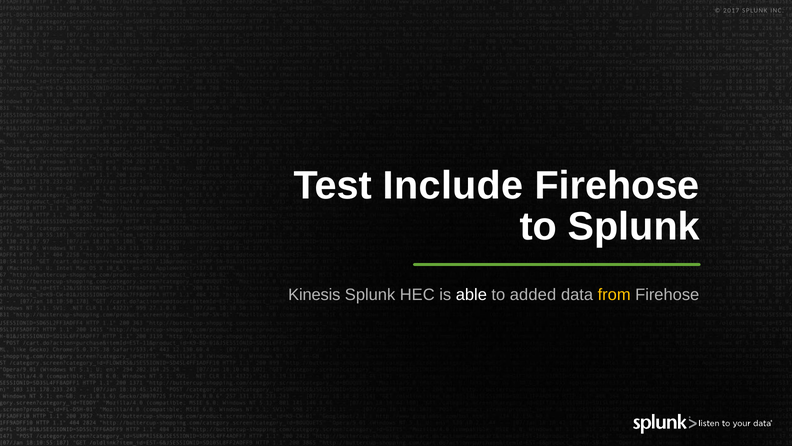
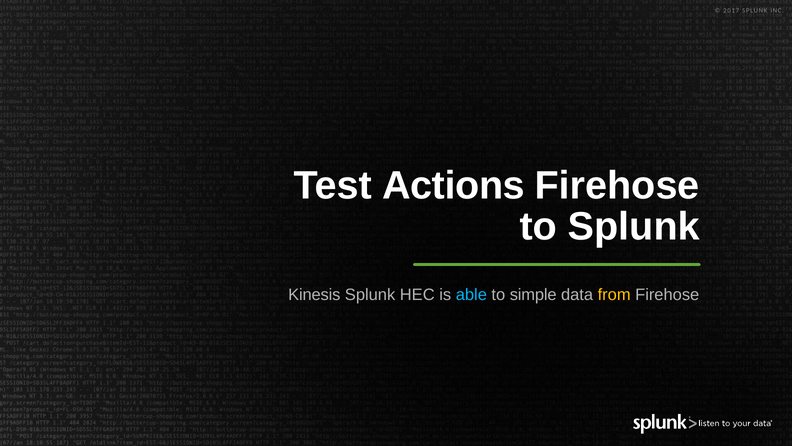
Include: Include -> Actions
able colour: white -> light blue
added: added -> simple
